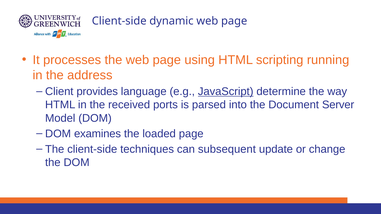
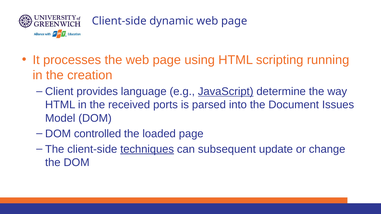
address: address -> creation
Server: Server -> Issues
examines: examines -> controlled
techniques underline: none -> present
